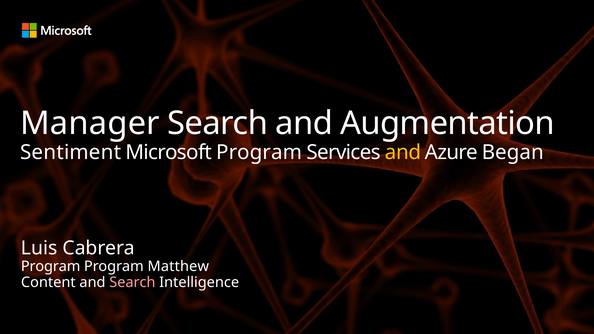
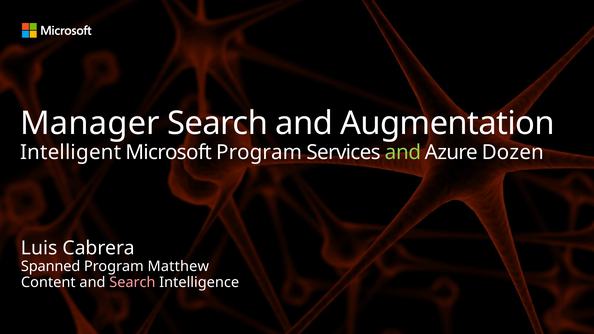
Sentiment: Sentiment -> Intelligent
and at (403, 152) colour: yellow -> light green
Began: Began -> Dozen
Program at (51, 267): Program -> Spanned
